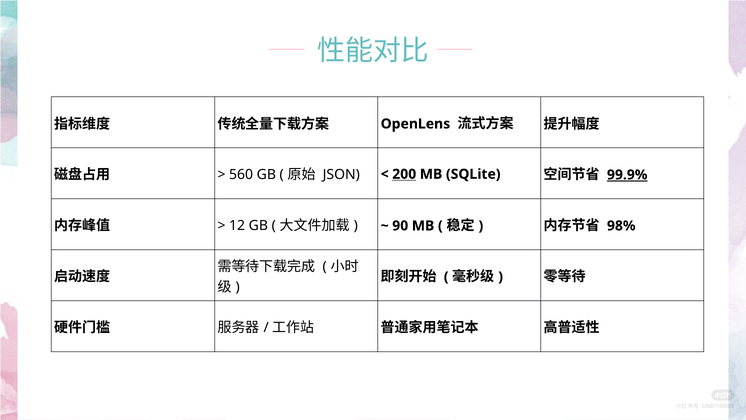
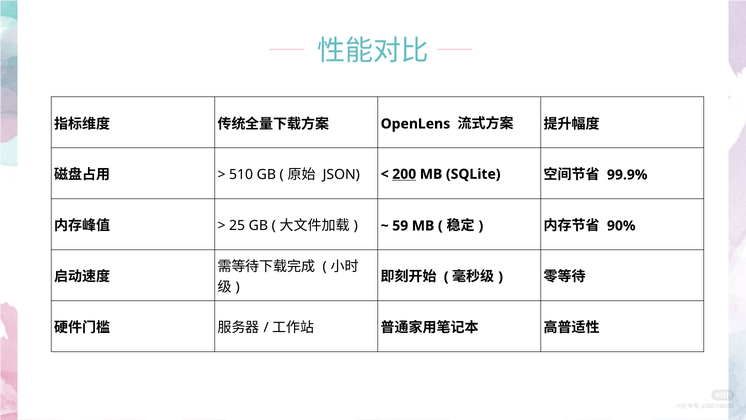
560: 560 -> 510
99.9% underline: present -> none
12: 12 -> 25
90: 90 -> 59
98%: 98% -> 90%
